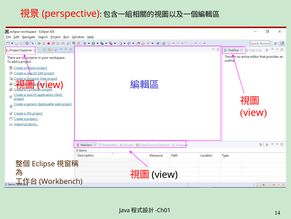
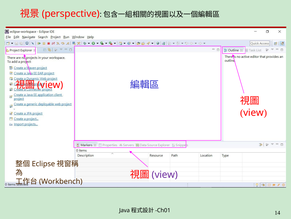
view at (165, 174) colour: black -> purple
